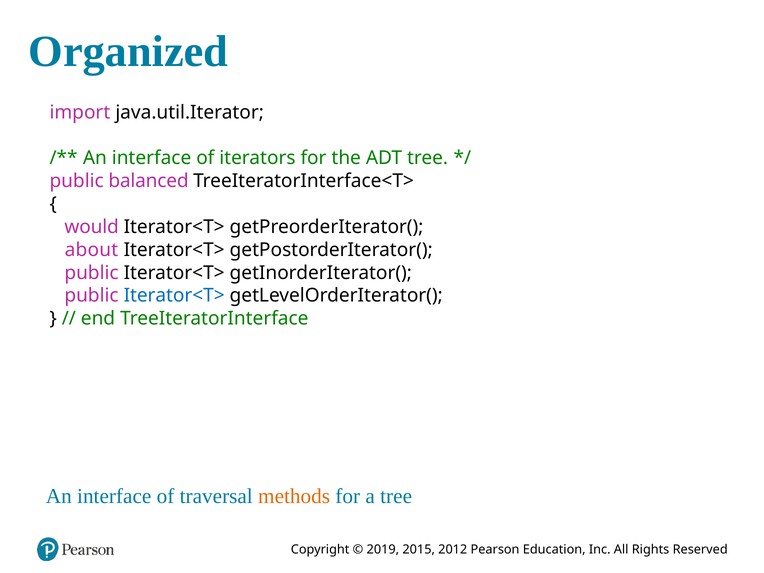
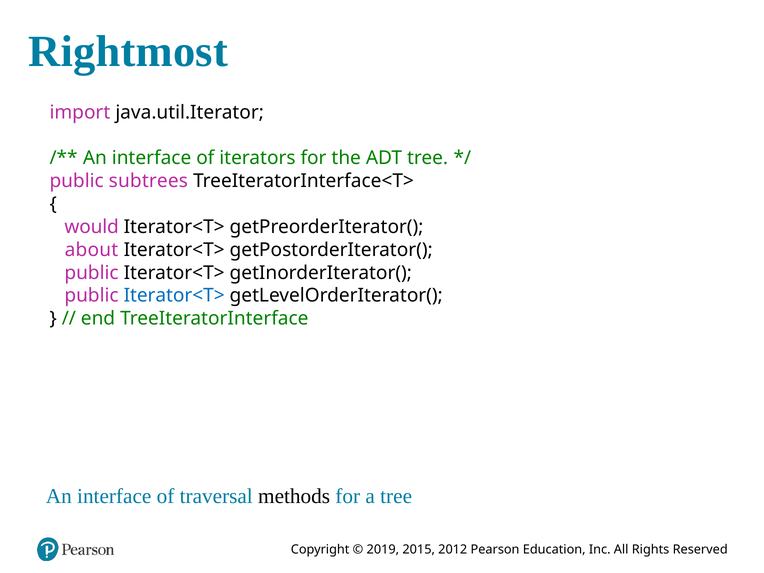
Organized: Organized -> Rightmost
balanced: balanced -> subtrees
methods colour: orange -> black
